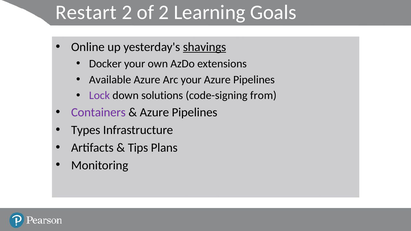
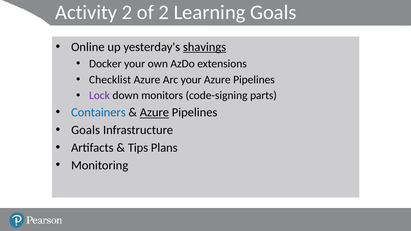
Restart: Restart -> Activity
Available: Available -> Checklist
solutions: solutions -> monitors
from: from -> parts
Containers colour: purple -> blue
Azure at (154, 113) underline: none -> present
Types at (86, 130): Types -> Goals
